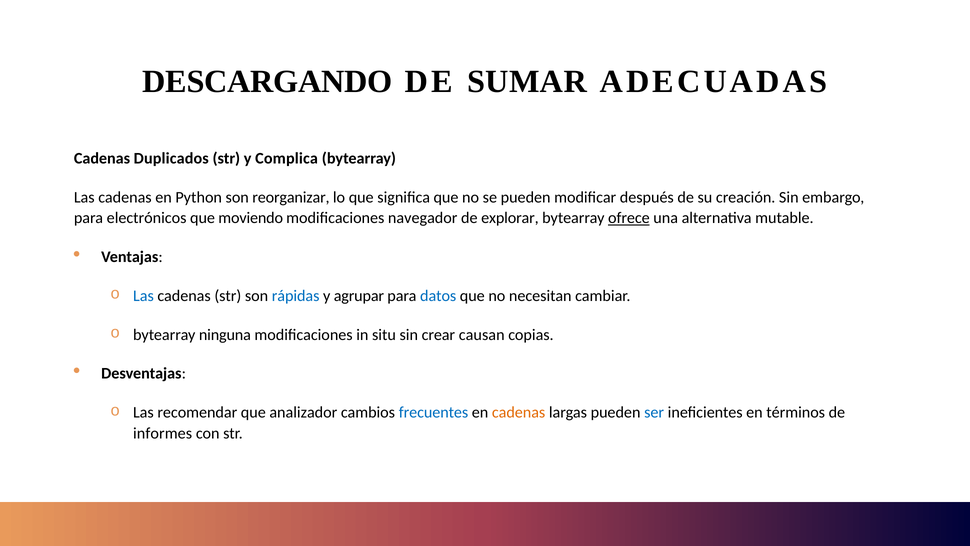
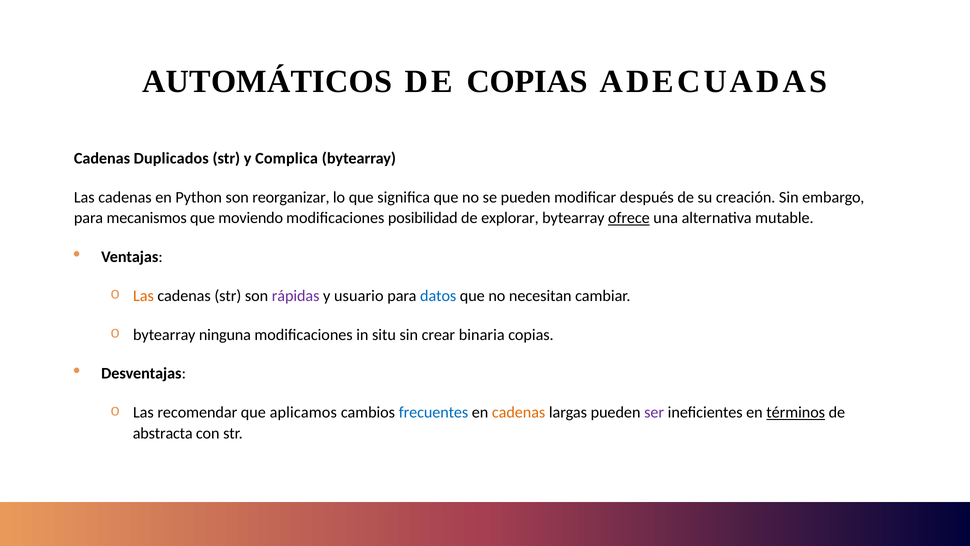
DESCARGANDO: DESCARGANDO -> AUTOMÁTICOS
DE SUMAR: SUMAR -> COPIAS
electrónicos: electrónicos -> mecanismos
navegador: navegador -> posibilidad
Las at (143, 296) colour: blue -> orange
rápidas colour: blue -> purple
agrupar: agrupar -> usuario
causan: causan -> binaria
analizador: analizador -> aplicamos
ser colour: blue -> purple
términos underline: none -> present
informes: informes -> abstracta
